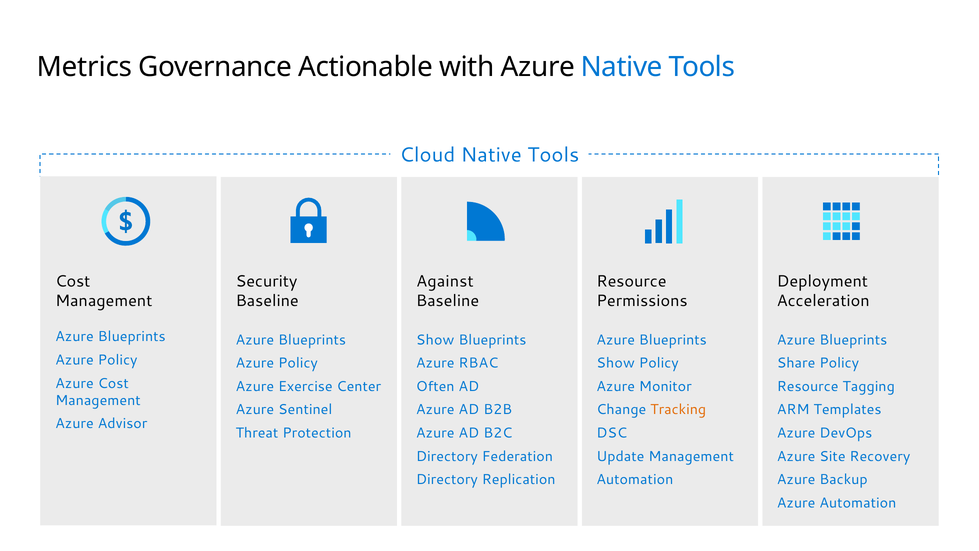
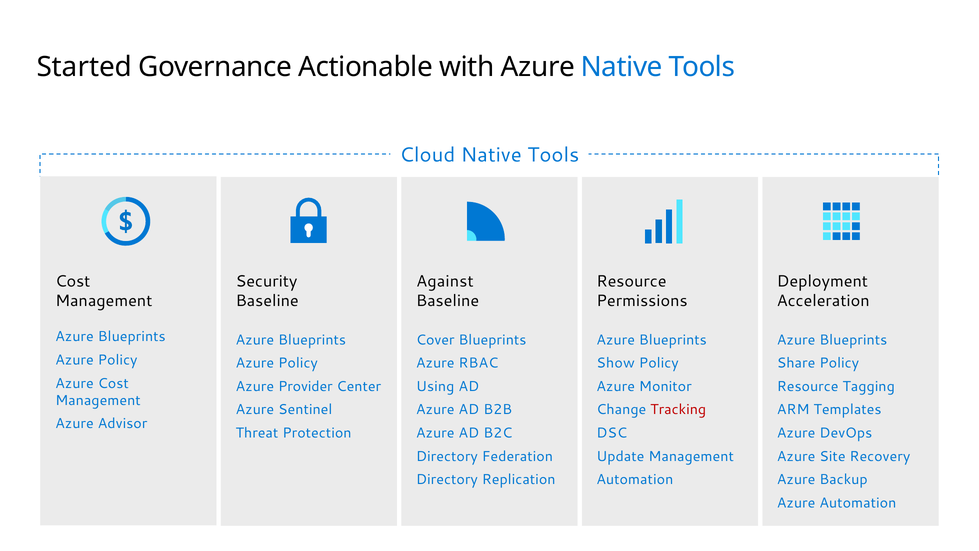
Metrics: Metrics -> Started
Show at (435, 340): Show -> Cover
Exercise: Exercise -> Provider
Often: Often -> Using
Tracking colour: orange -> red
